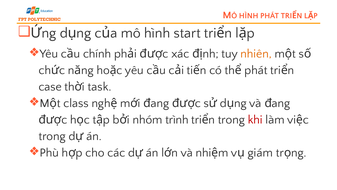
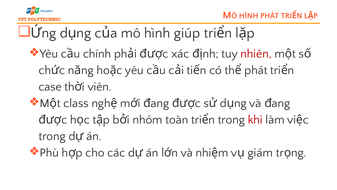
start: start -> giúp
nhiên colour: orange -> red
task: task -> viên
trình: trình -> toàn
